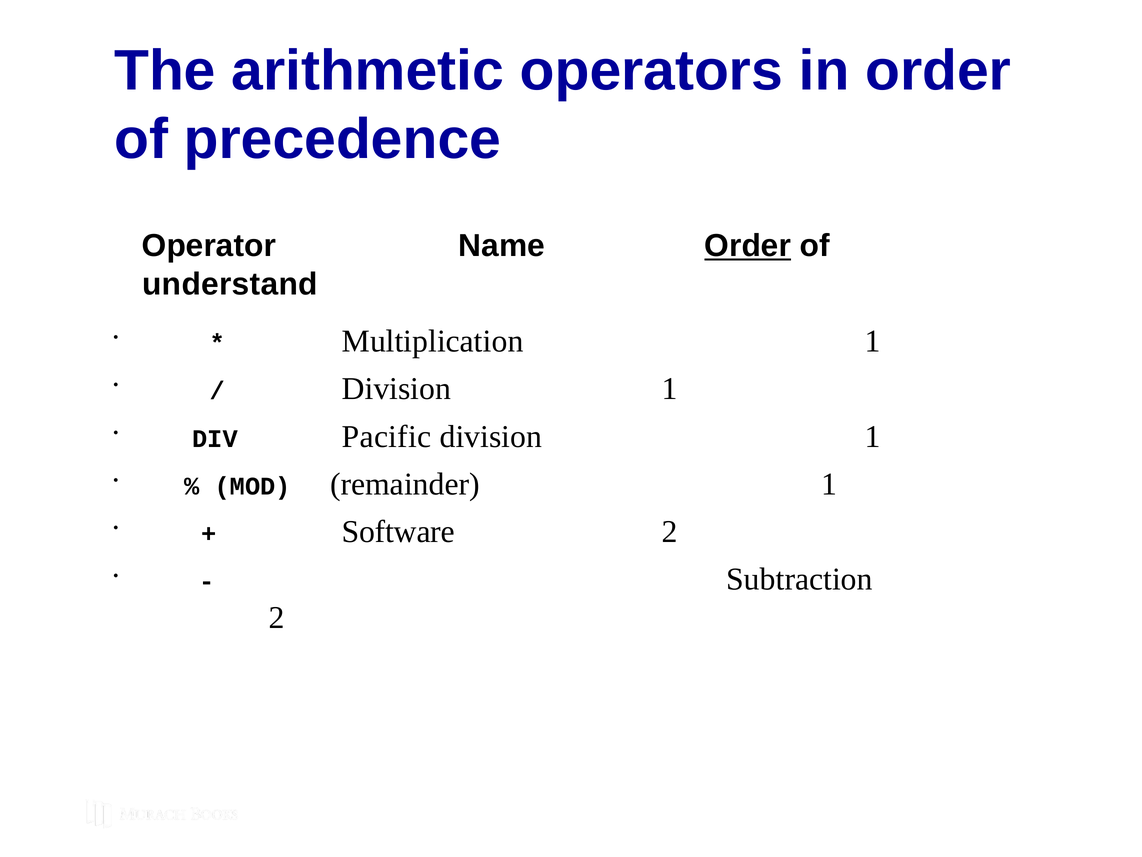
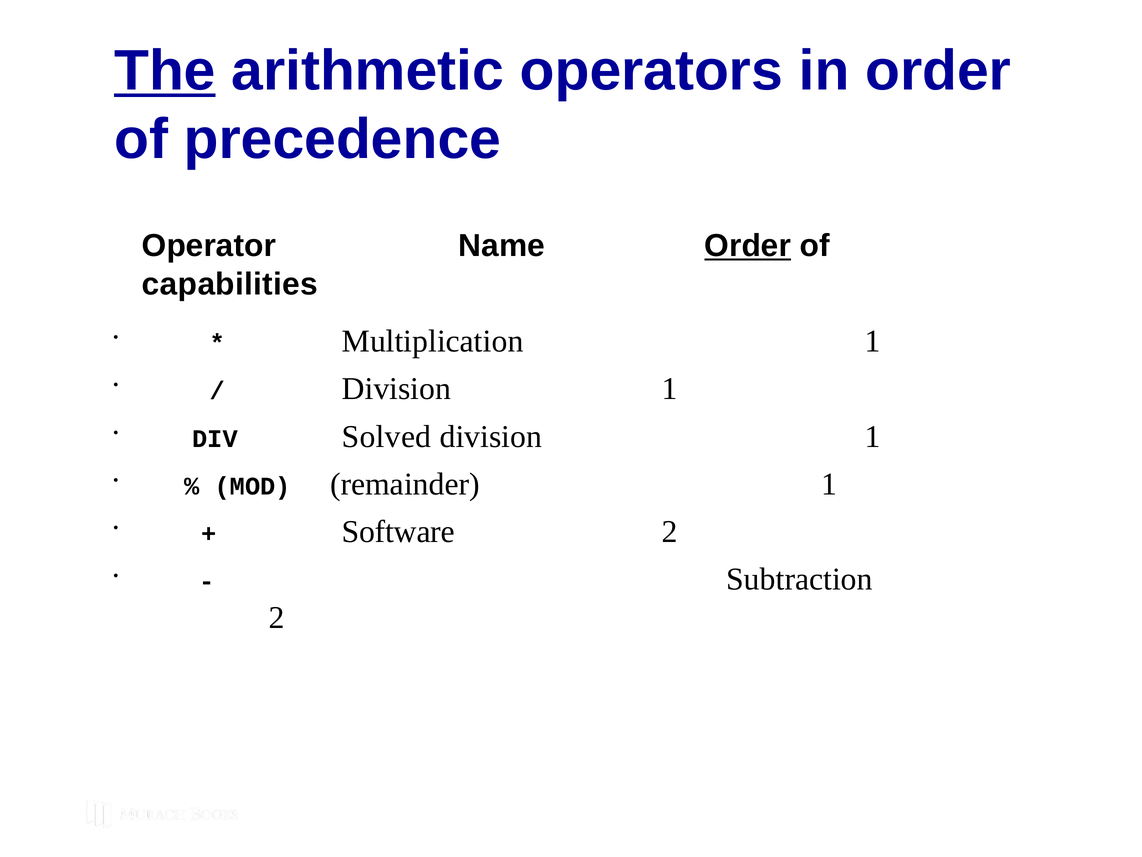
The underline: none -> present
understand: understand -> capabilities
Pacific: Pacific -> Solved
